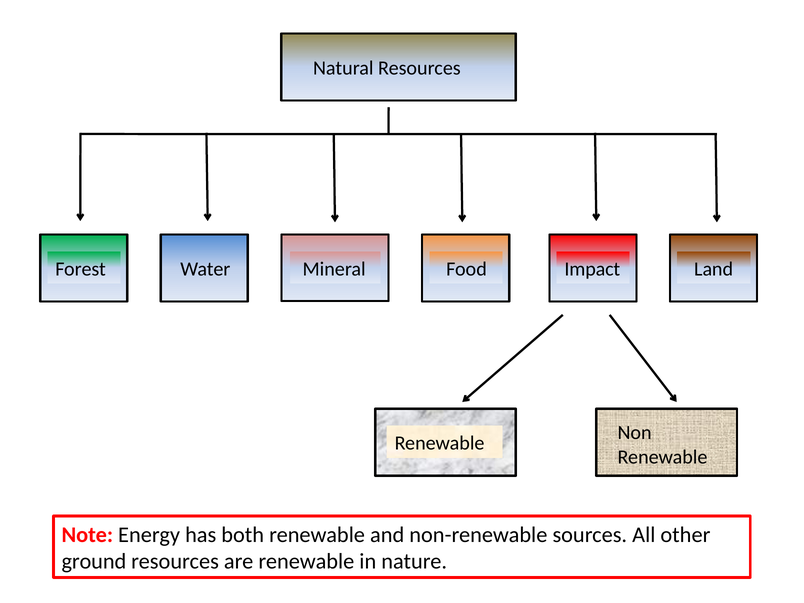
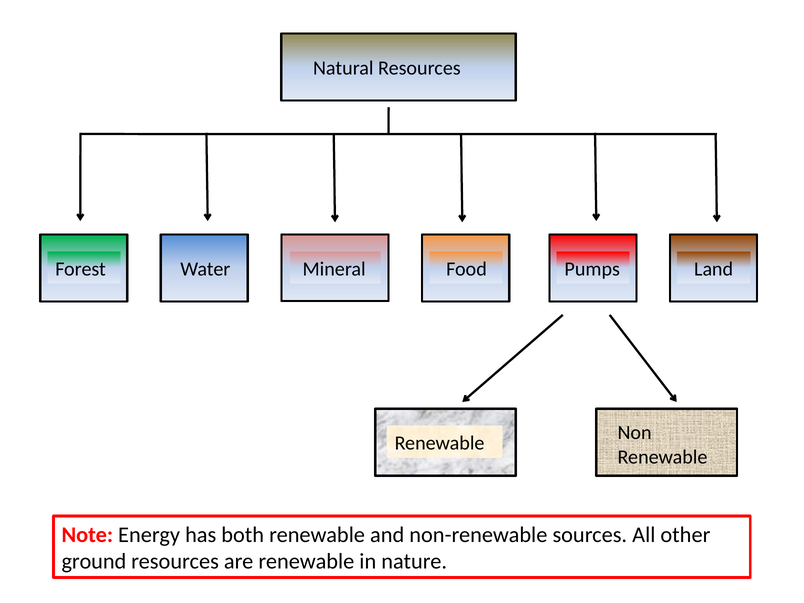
Impact: Impact -> Pumps
